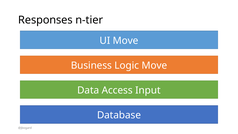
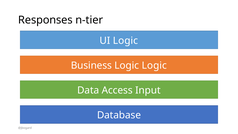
UI Move: Move -> Logic
Logic Move: Move -> Logic
